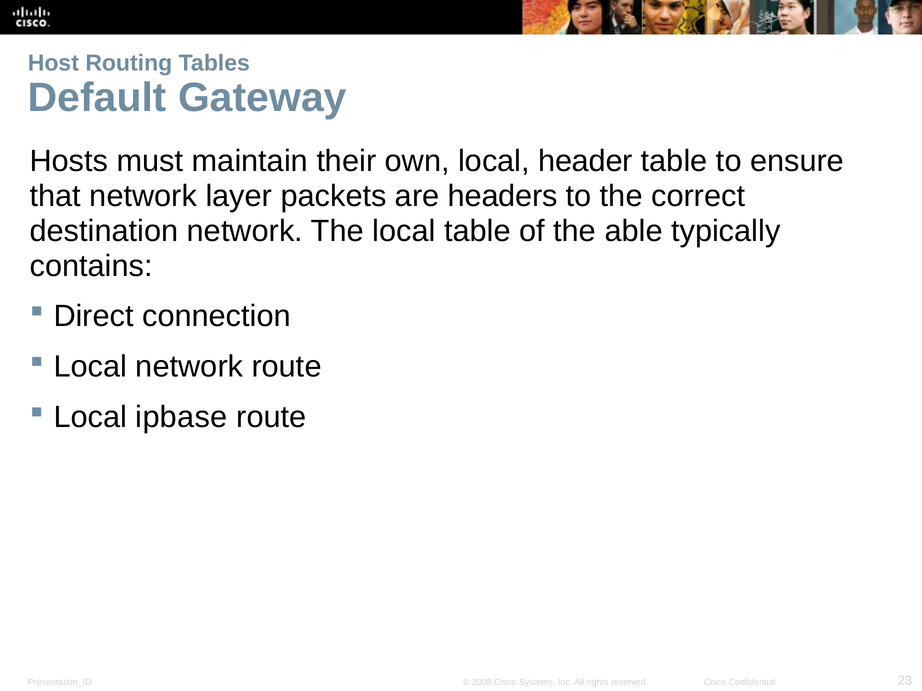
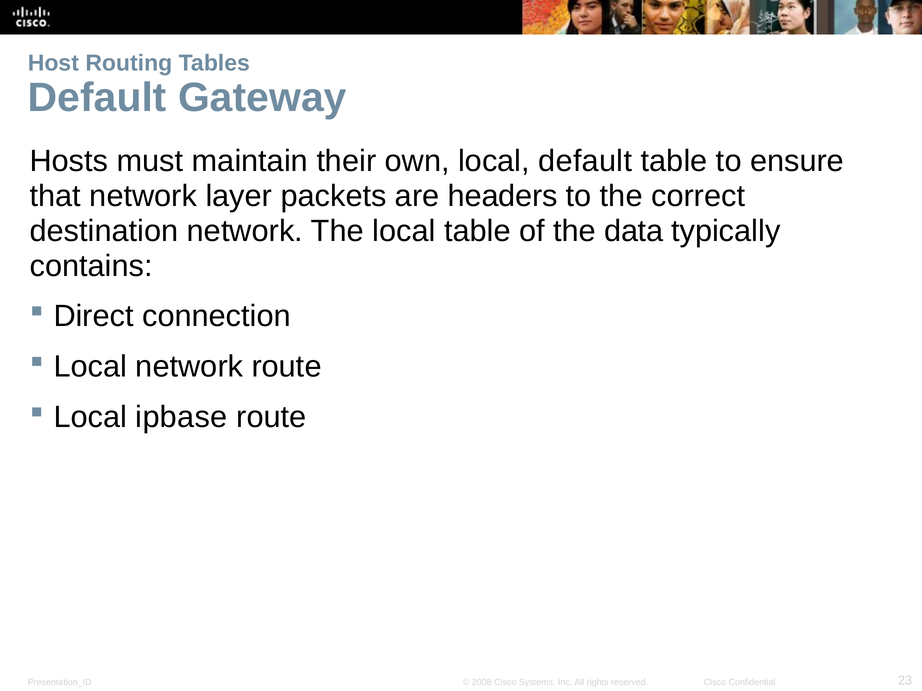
local header: header -> default
able: able -> data
